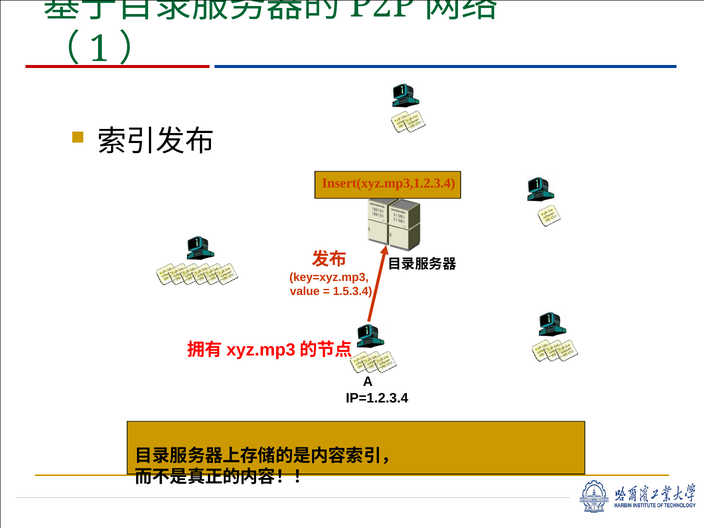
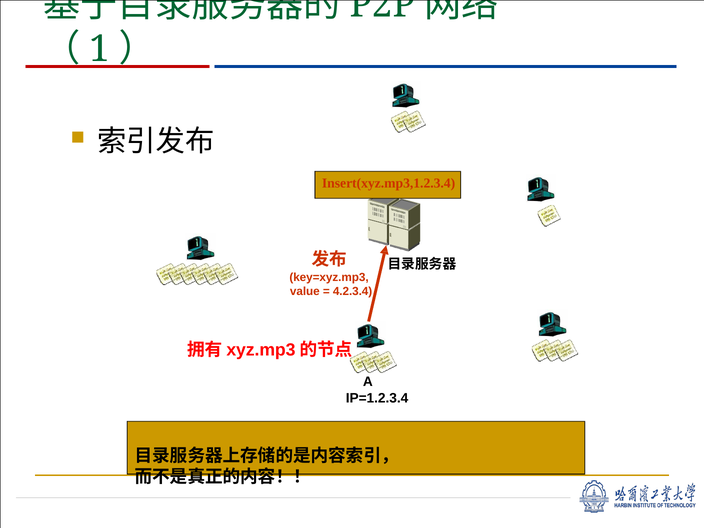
1.5.3.4: 1.5.3.4 -> 4.2.3.4
